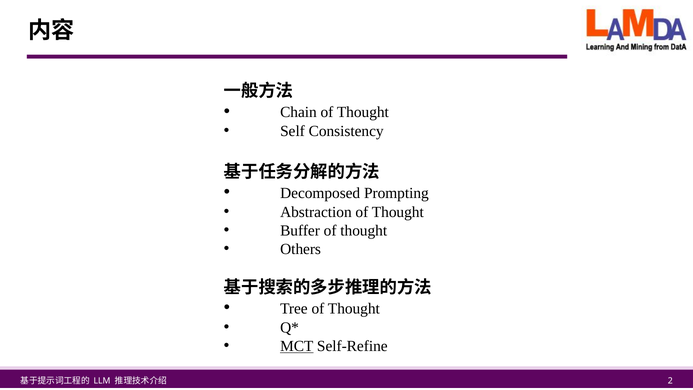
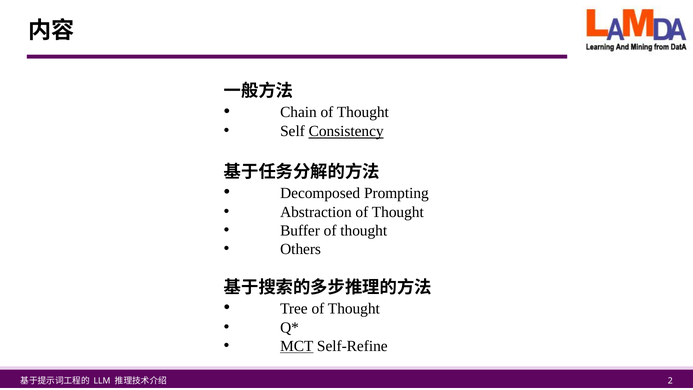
Consistency underline: none -> present
